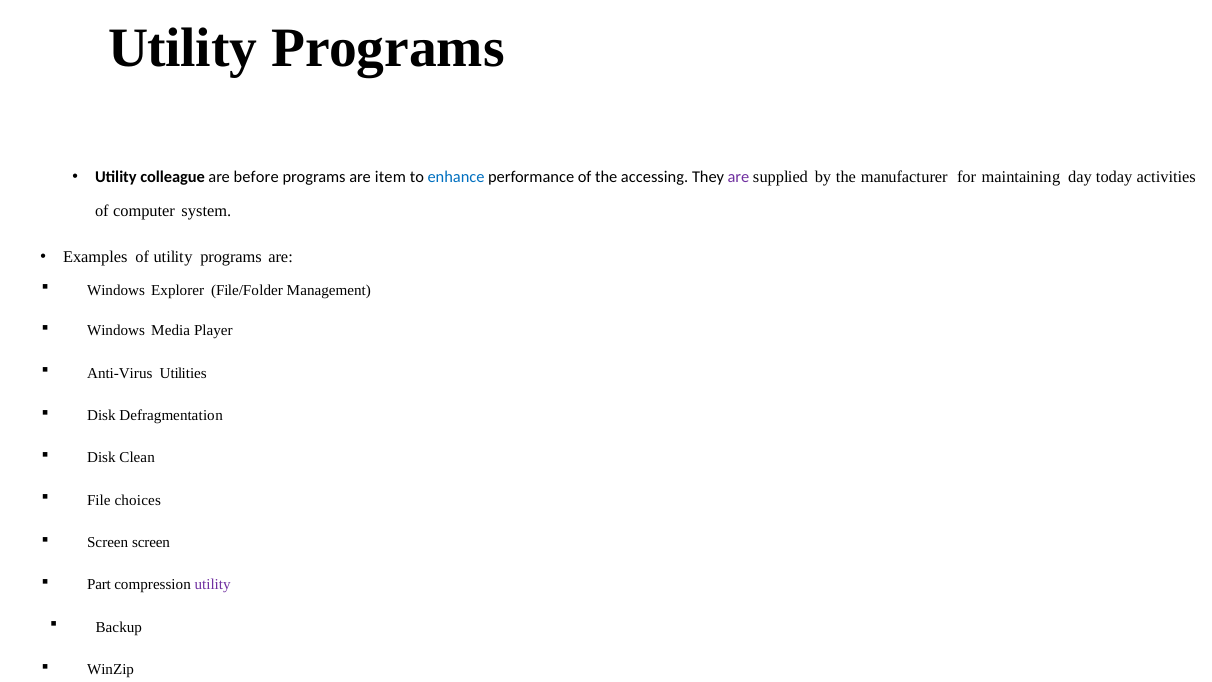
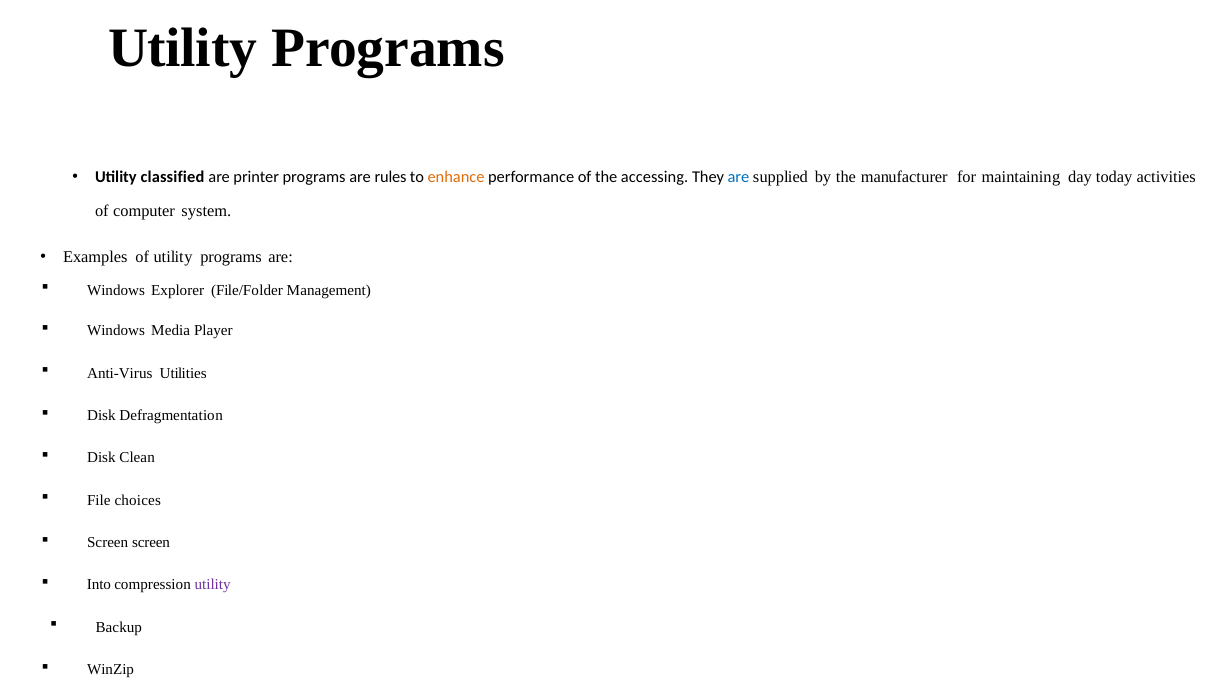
colleague: colleague -> classified
before: before -> printer
item: item -> rules
enhance colour: blue -> orange
are at (738, 177) colour: purple -> blue
Part: Part -> Into
